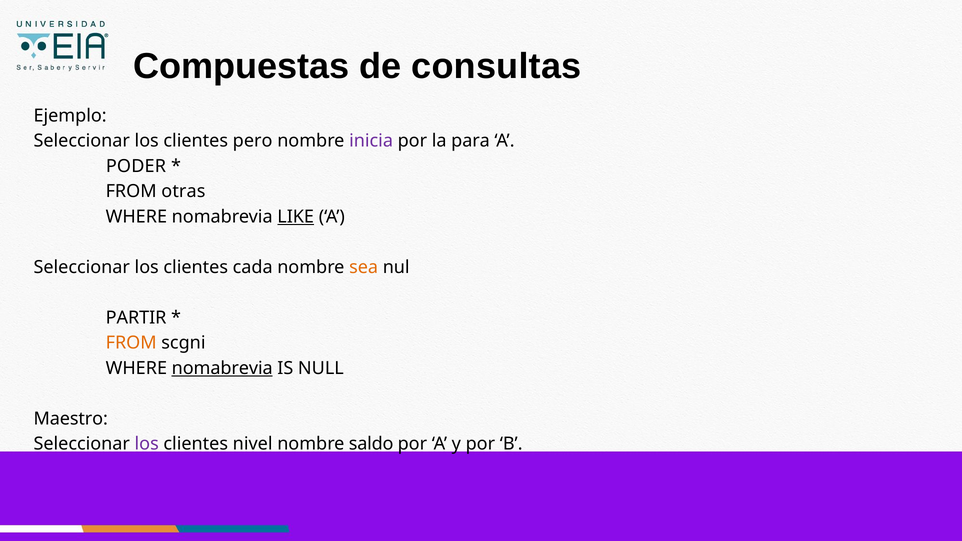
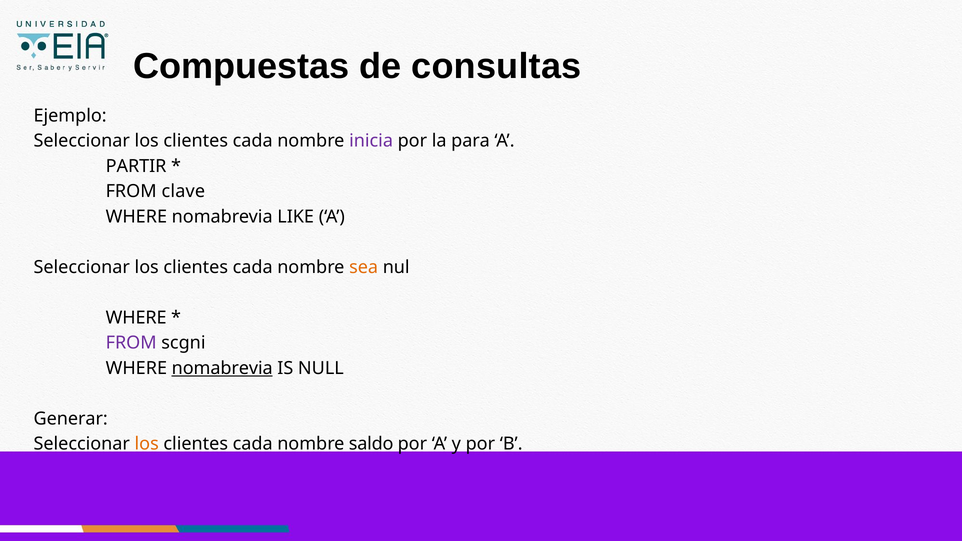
pero at (253, 141): pero -> cada
PODER: PODER -> PARTIR
otras: otras -> clave
LIKE underline: present -> none
PARTIR at (136, 318): PARTIR -> WHERE
FROM at (131, 343) colour: orange -> purple
Maestro: Maestro -> Generar
los at (147, 444) colour: purple -> orange
nivel at (253, 444): nivel -> cada
